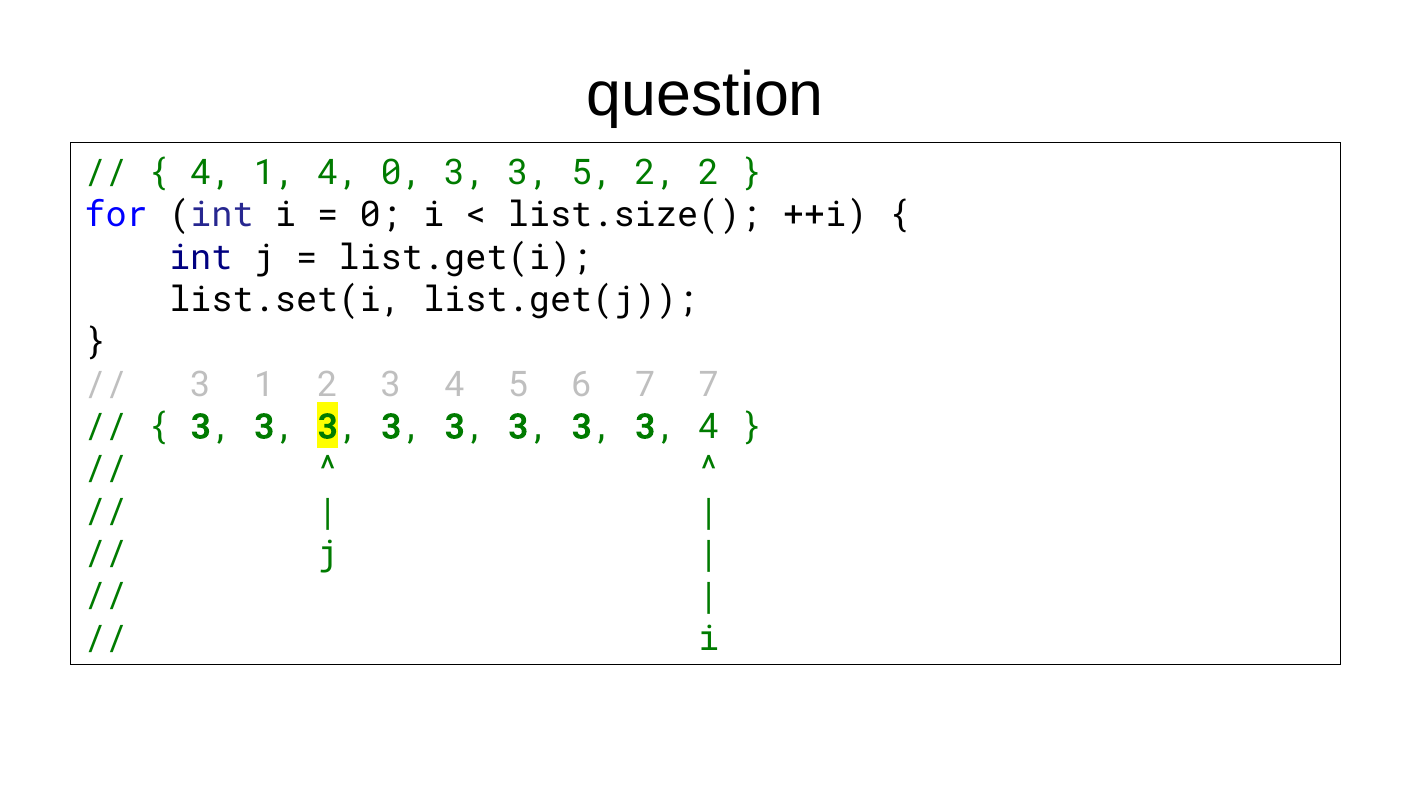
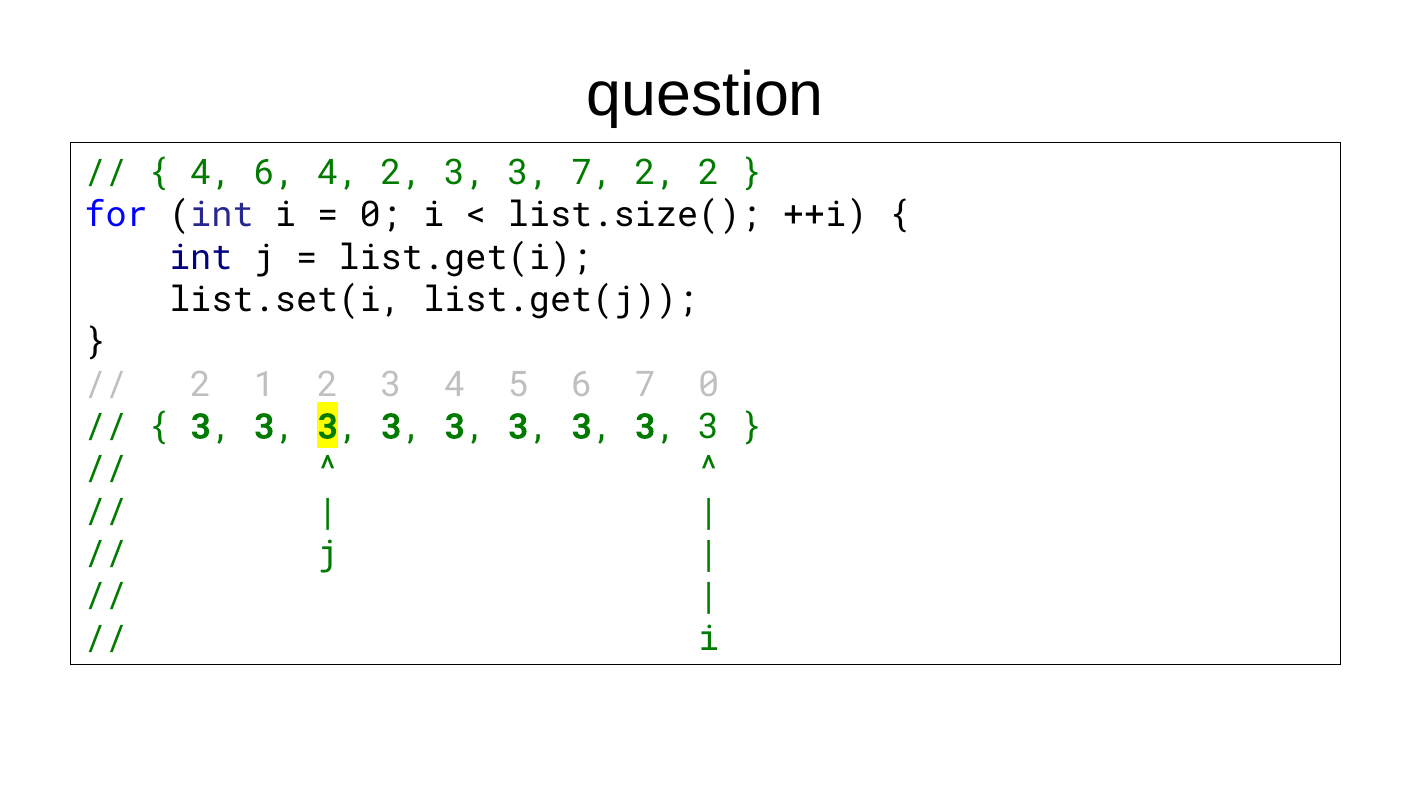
4 1: 1 -> 6
4 0: 0 -> 2
3 5: 5 -> 7
3 at (201, 384): 3 -> 2
7 7: 7 -> 0
4 at (709, 427): 4 -> 3
